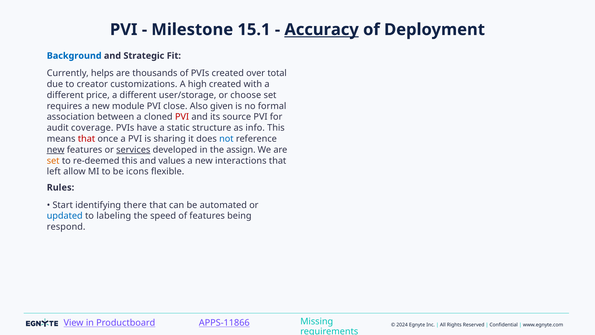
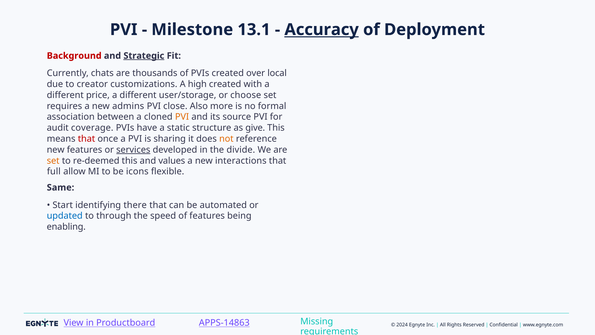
15.1: 15.1 -> 13.1
Background colour: blue -> red
Strategic underline: none -> present
helps: helps -> chats
total: total -> local
module: module -> admins
given: given -> more
PVI at (182, 117) colour: red -> orange
info: info -> give
not colour: blue -> orange
new at (56, 150) underline: present -> none
assign: assign -> divide
left: left -> full
Rules: Rules -> Same
labeling: labeling -> through
respond: respond -> enabling
APPS-11866: APPS-11866 -> APPS-14863
